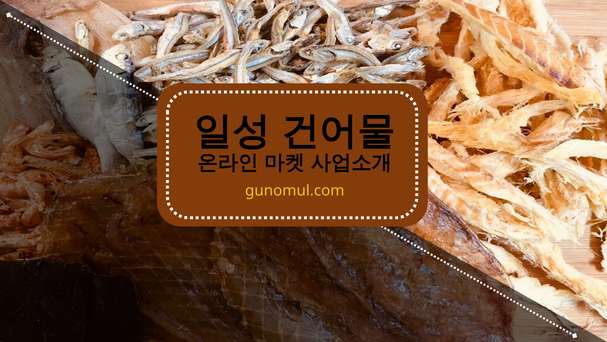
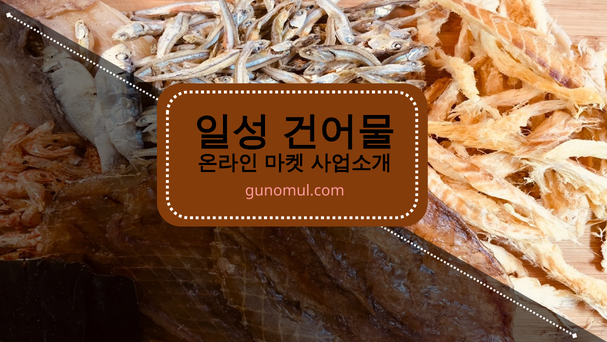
gunomul.com colour: yellow -> pink
